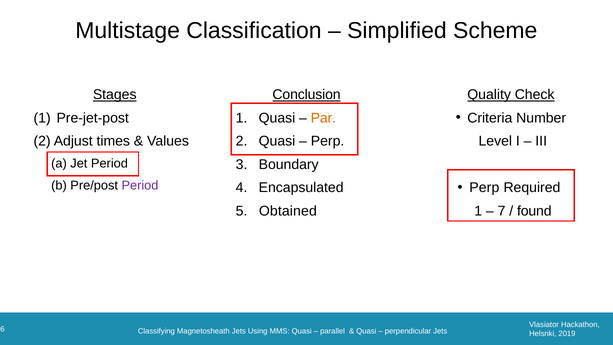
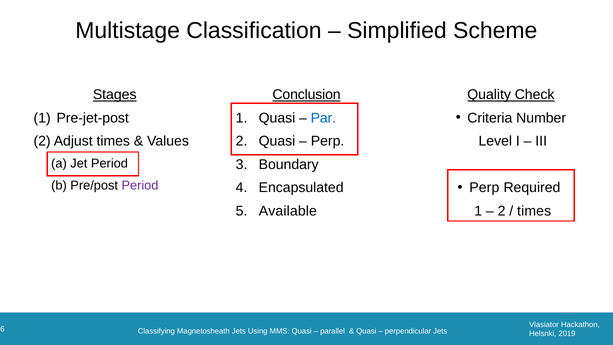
Par colour: orange -> blue
7 at (502, 211): 7 -> 2
found at (534, 211): found -> times
Obtained: Obtained -> Available
